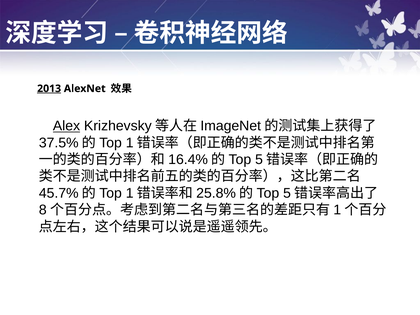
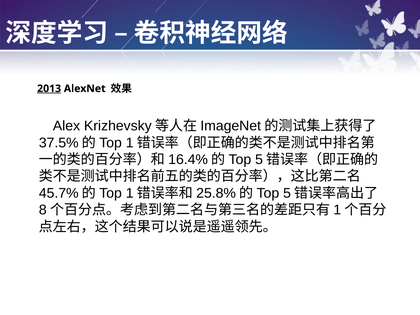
Alex underline: present -> none
